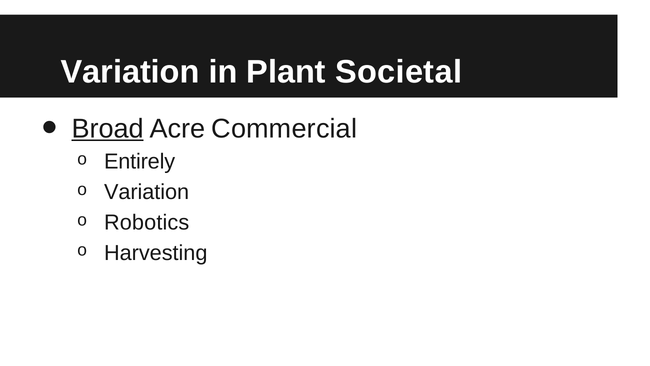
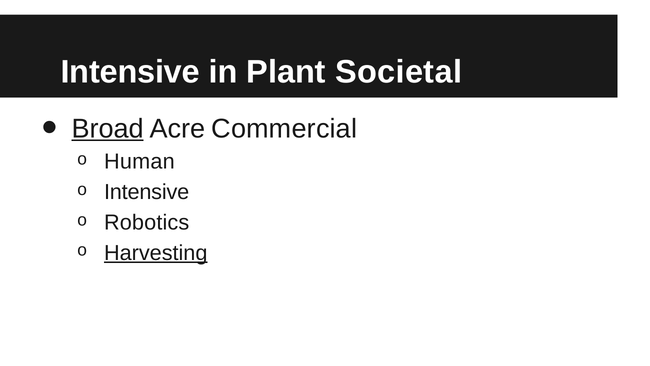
Variation at (130, 72): Variation -> Intensive
Entirely: Entirely -> Human
Variation at (147, 192): Variation -> Intensive
Harvesting underline: none -> present
